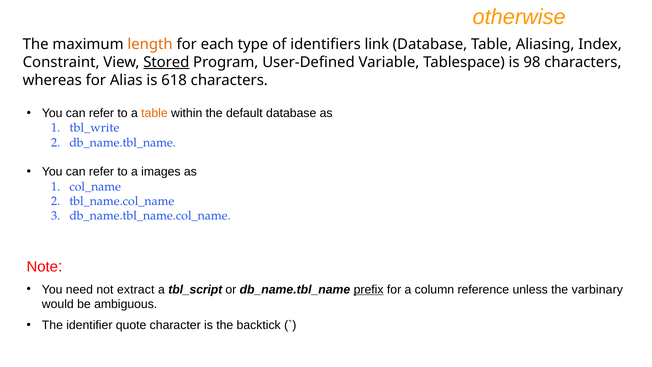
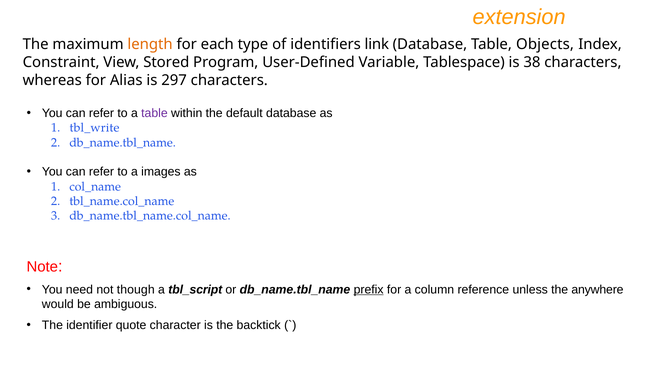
otherwise: otherwise -> extension
Aliasing: Aliasing -> Objects
Stored underline: present -> none
98: 98 -> 38
618: 618 -> 297
table at (154, 113) colour: orange -> purple
extract: extract -> though
varbinary: varbinary -> anywhere
